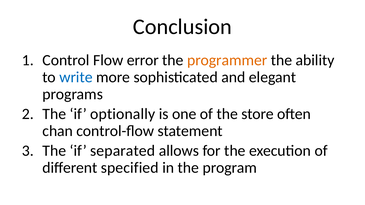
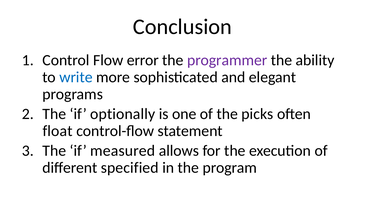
programmer colour: orange -> purple
store: store -> picks
chan: chan -> float
separated: separated -> measured
